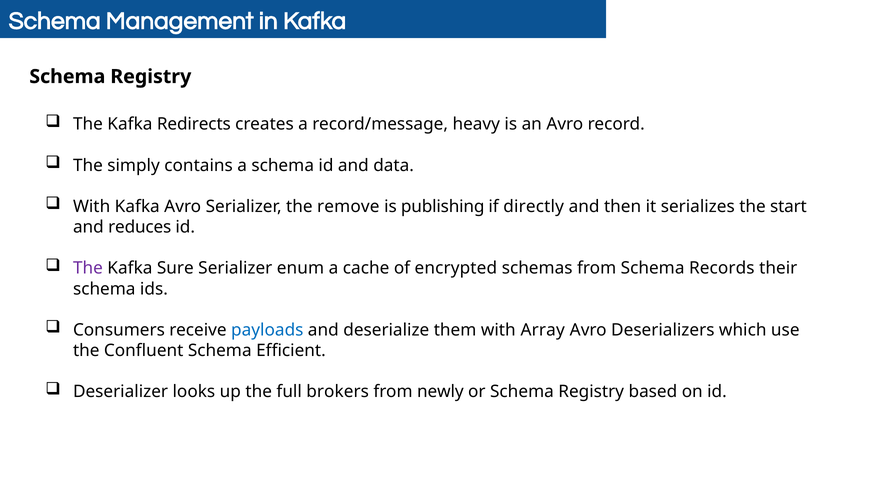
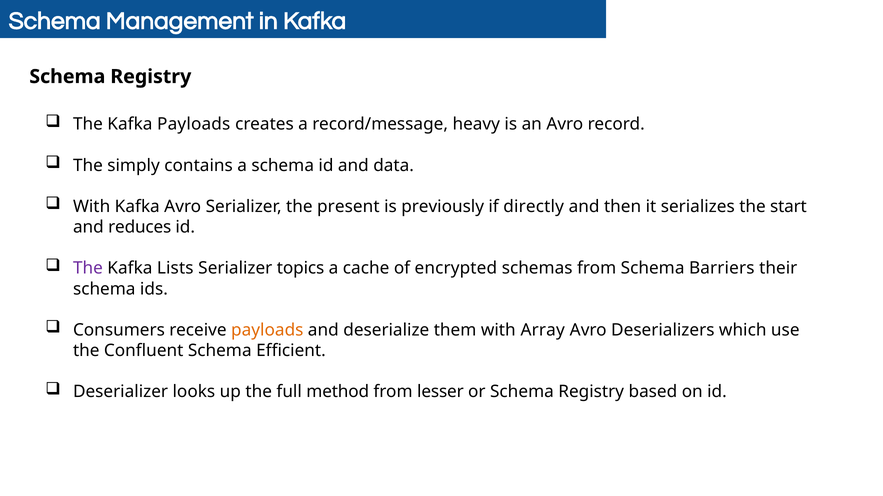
Kafka Redirects: Redirects -> Payloads
remove: remove -> present
publishing: publishing -> previously
Sure: Sure -> Lists
enum: enum -> topics
Records: Records -> Barriers
payloads at (267, 330) colour: blue -> orange
brokers: brokers -> method
newly: newly -> lesser
